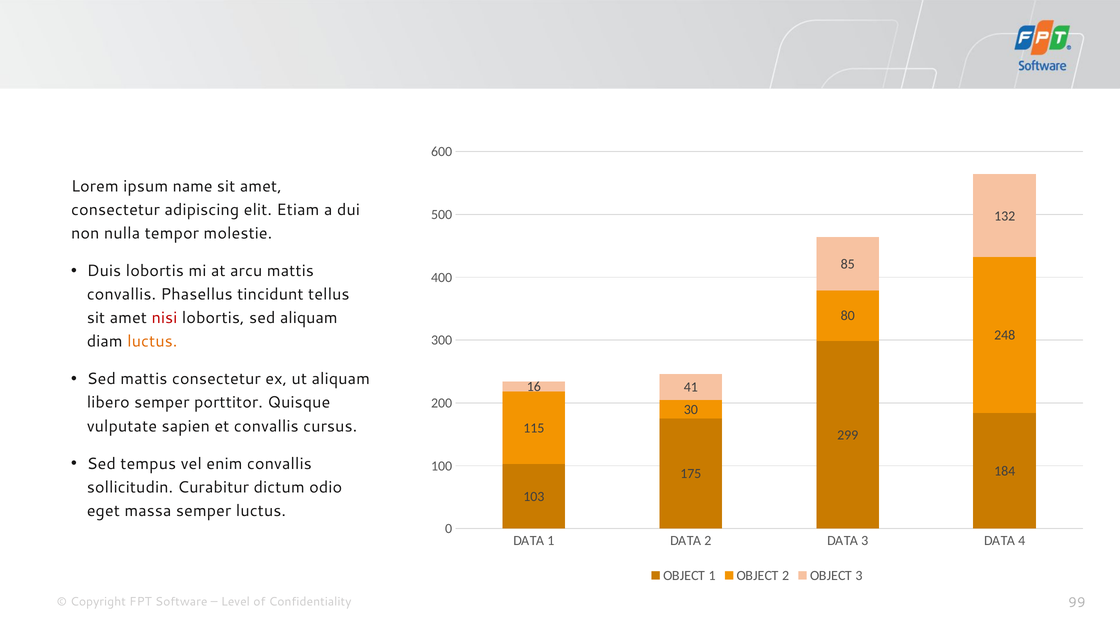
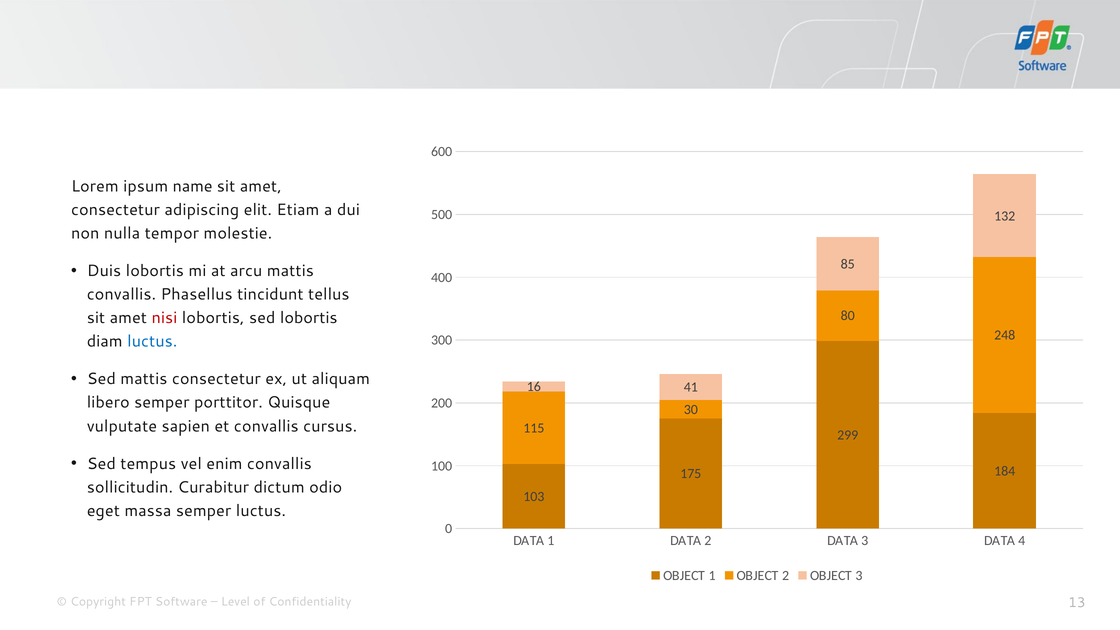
sed aliquam: aliquam -> lobortis
luctus at (152, 342) colour: orange -> blue
99: 99 -> 13
